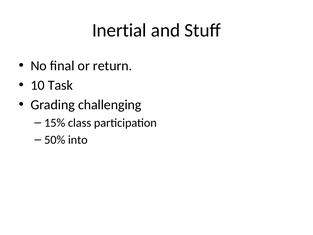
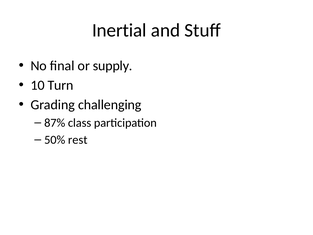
return: return -> supply
Task: Task -> Turn
15%: 15% -> 87%
into: into -> rest
